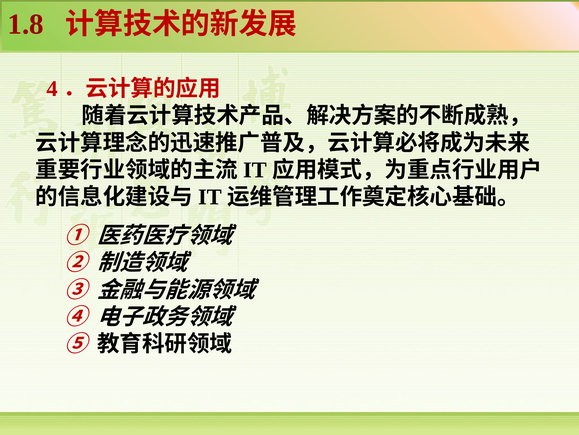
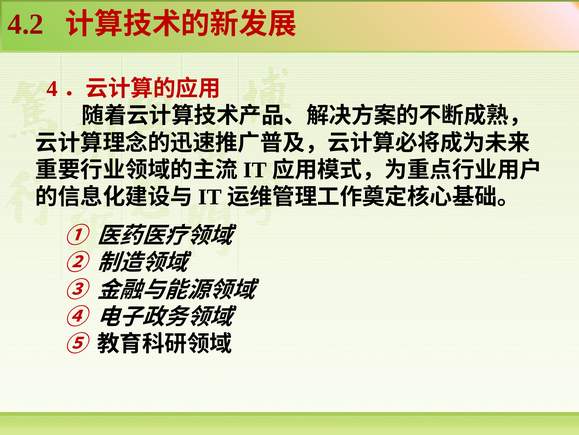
1.8: 1.8 -> 4.2
